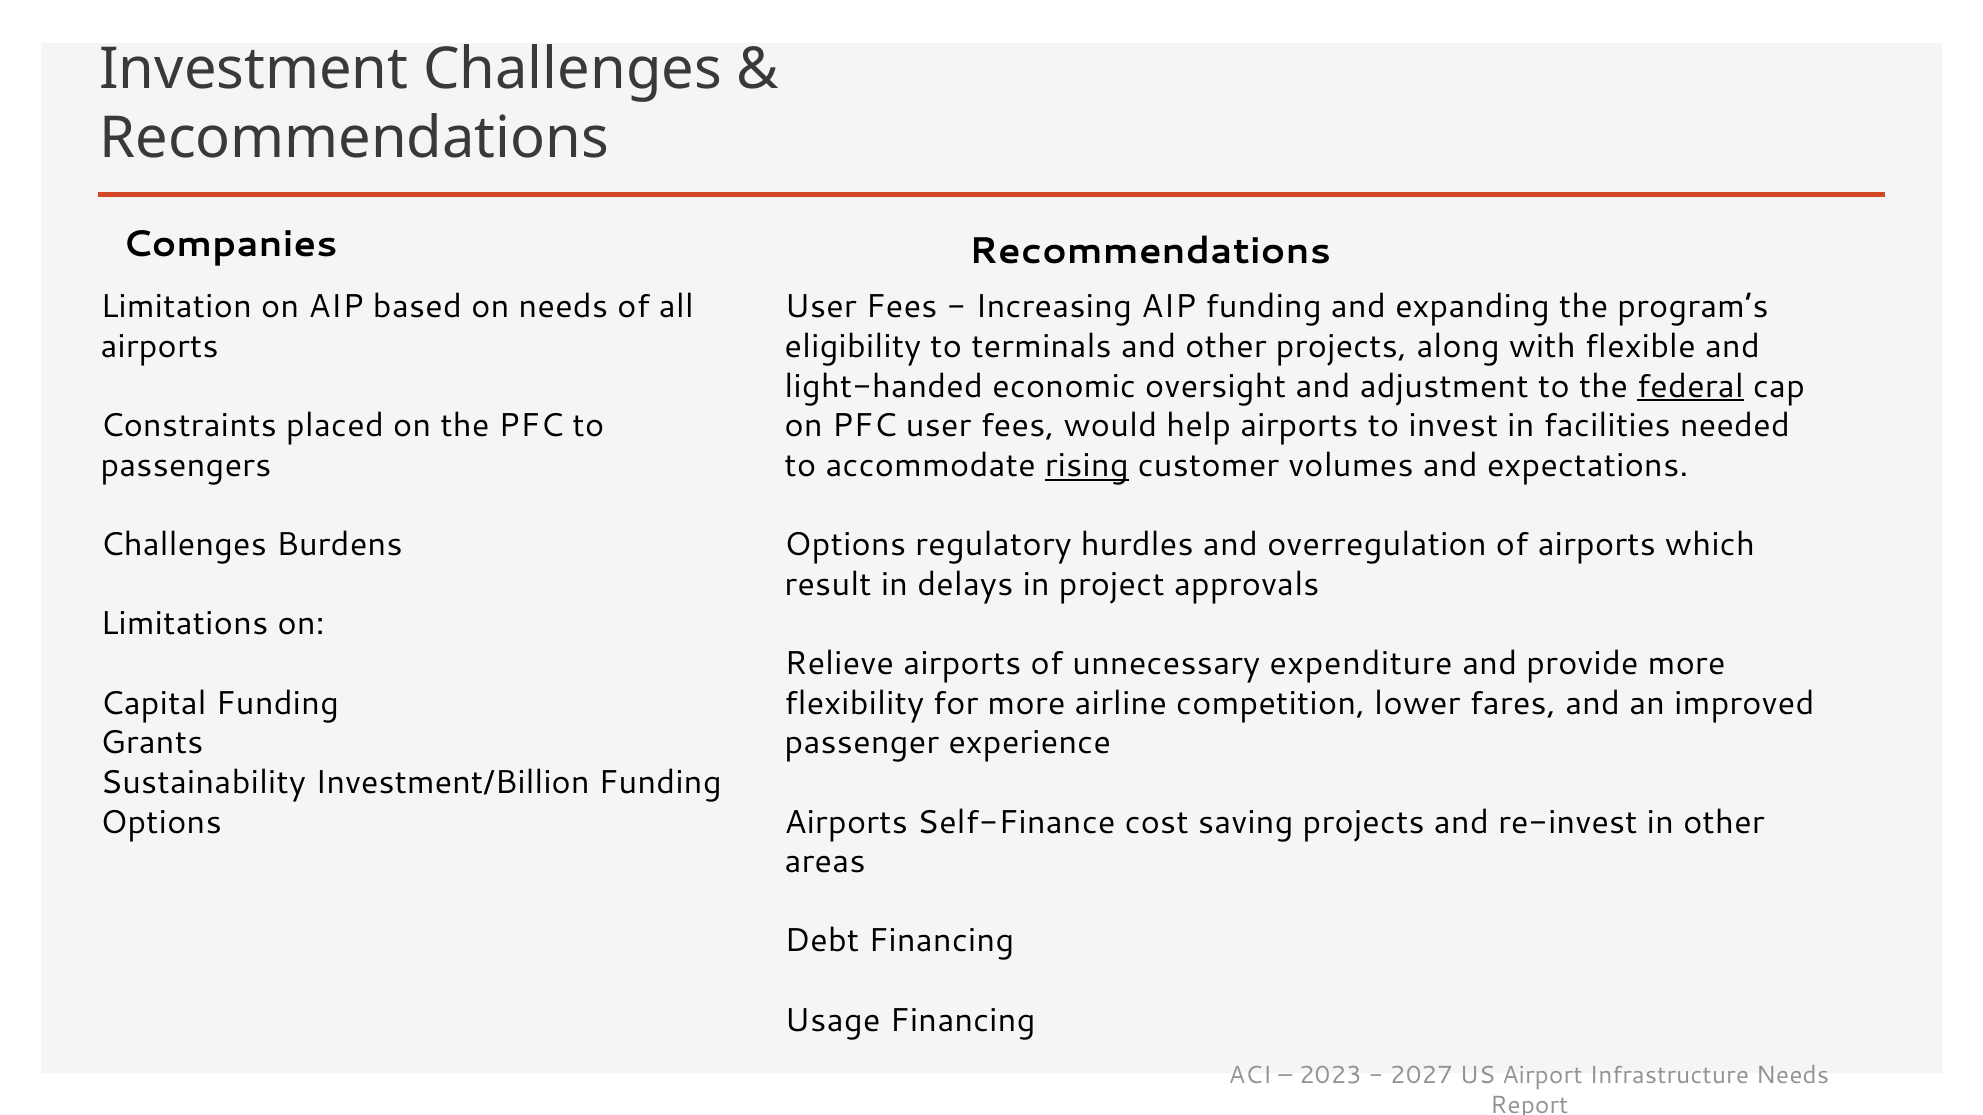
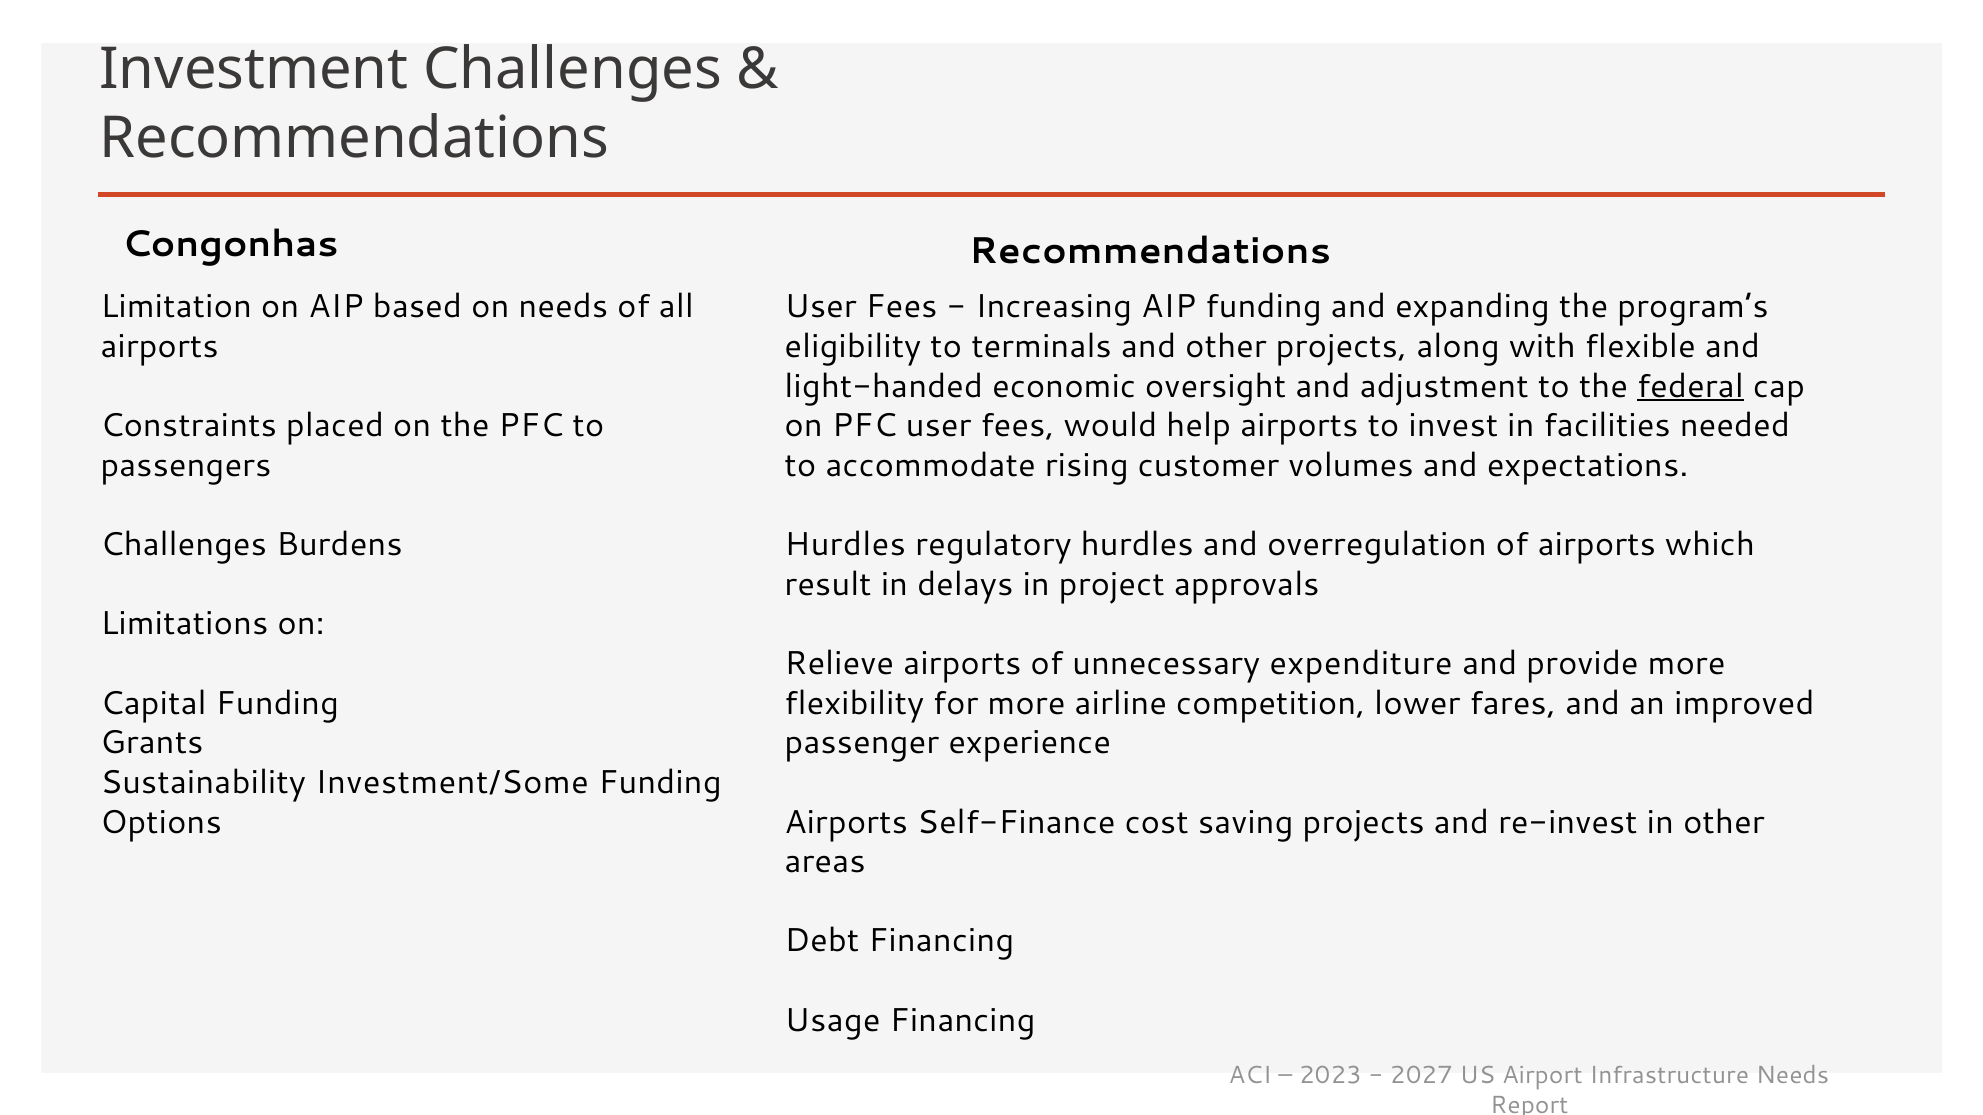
Companies: Companies -> Congonhas
rising underline: present -> none
Options at (845, 545): Options -> Hurdles
Investment/Billion: Investment/Billion -> Investment/Some
